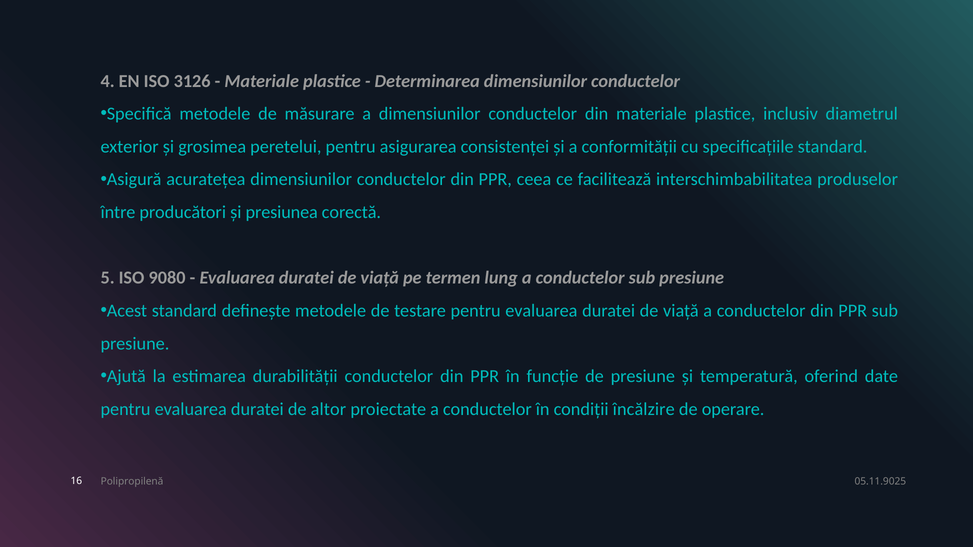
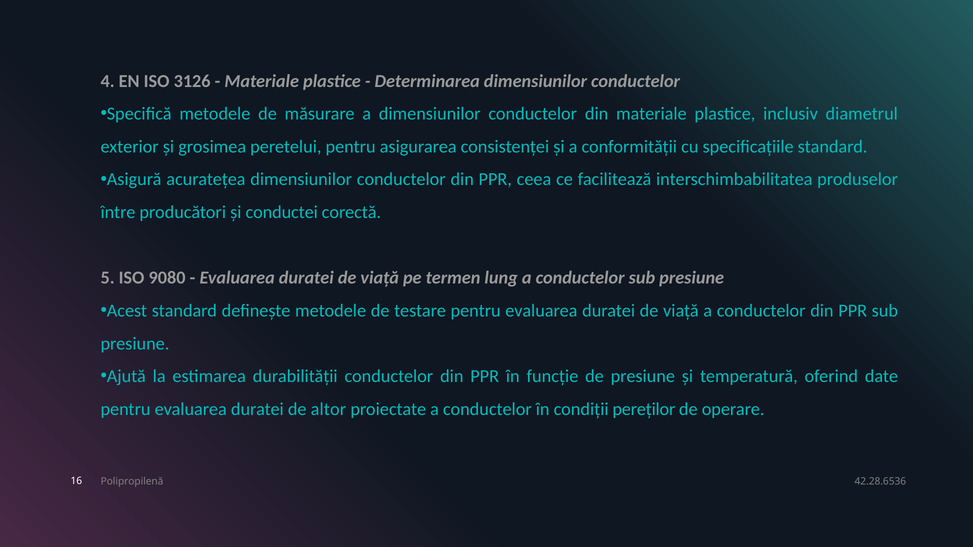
presiunea: presiunea -> conductei
încălzire: încălzire -> pereților
05.11.9025: 05.11.9025 -> 42.28.6536
